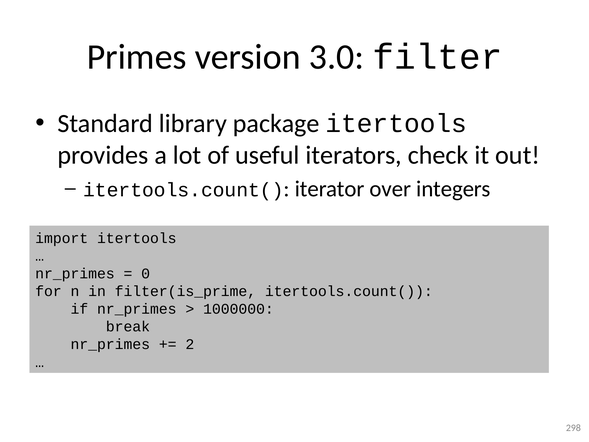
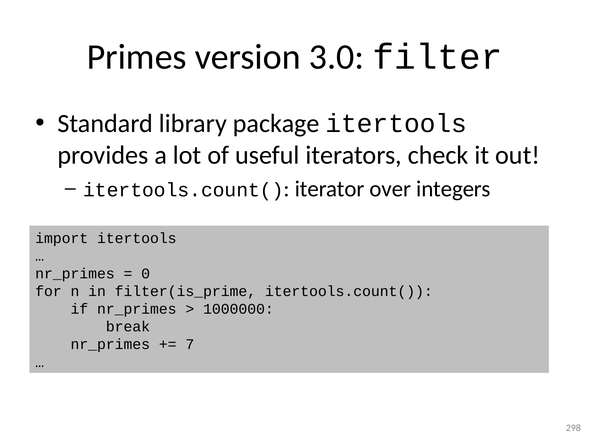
2: 2 -> 7
